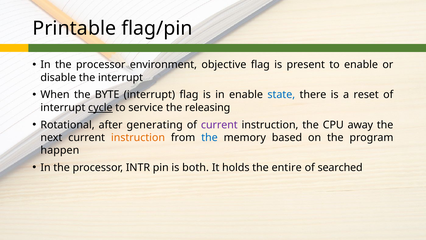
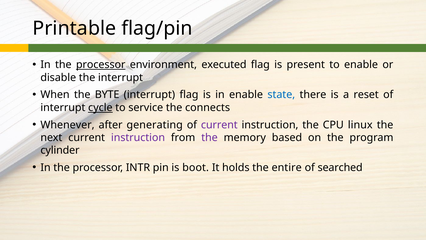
processor at (101, 65) underline: none -> present
objective: objective -> executed
releasing: releasing -> connects
Rotational: Rotational -> Whenever
away: away -> linux
instruction at (138, 137) colour: orange -> purple
the at (209, 137) colour: blue -> purple
happen: happen -> cylinder
both: both -> boot
